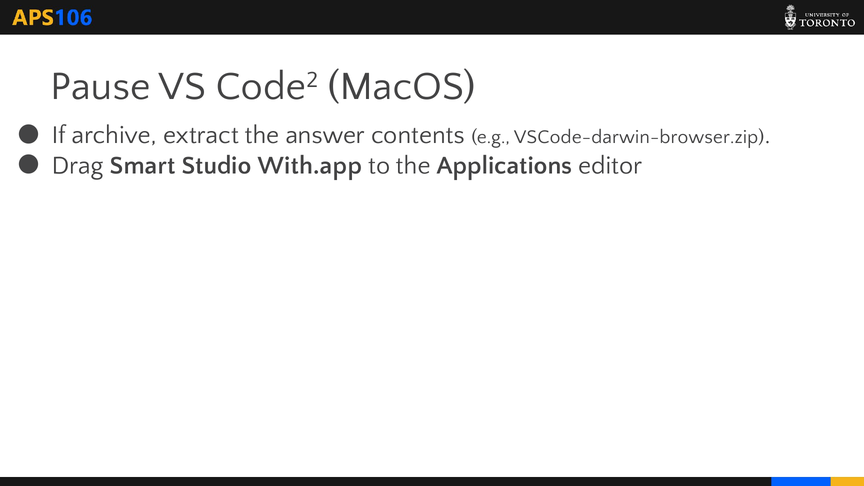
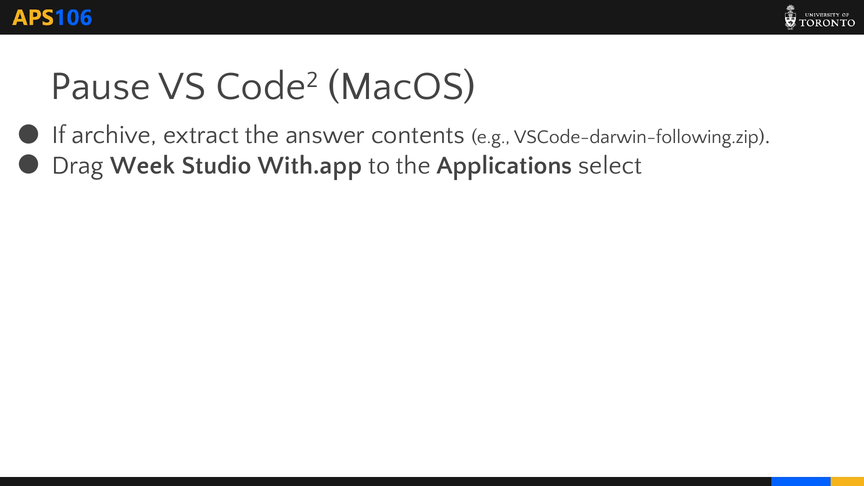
VSCode-darwin-browser.zip: VSCode-darwin-browser.zip -> VSCode-darwin-following.zip
Smart: Smart -> Week
editor: editor -> select
